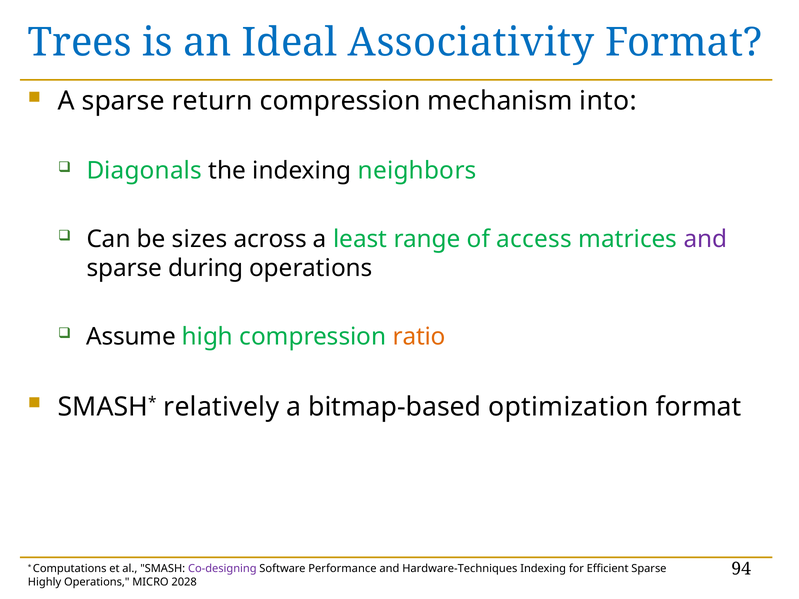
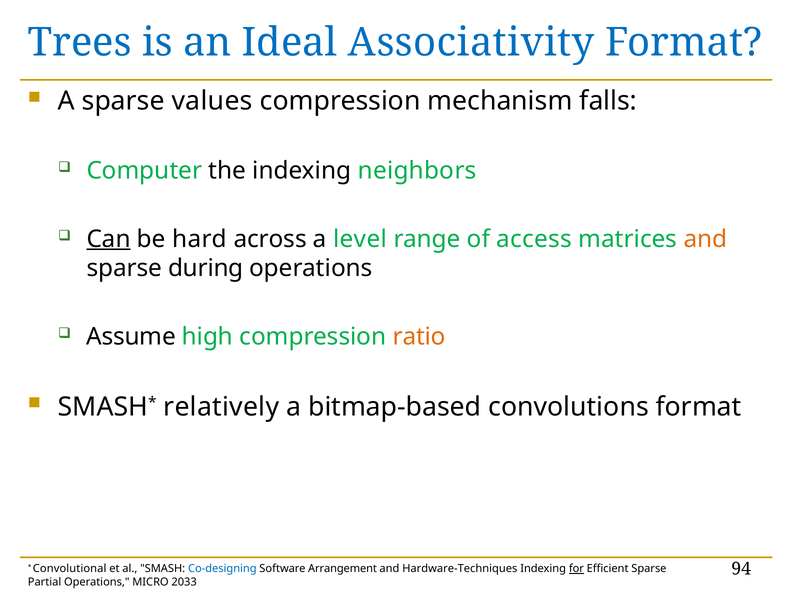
return: return -> values
into: into -> falls
Diagonals: Diagonals -> Computer
Can underline: none -> present
sizes: sizes -> hard
least: least -> level
and at (705, 239) colour: purple -> orange
optimization: optimization -> convolutions
Computations: Computations -> Convolutional
Co-designing colour: purple -> blue
Performance: Performance -> Arrangement
for underline: none -> present
Highly: Highly -> Partial
2028: 2028 -> 2033
